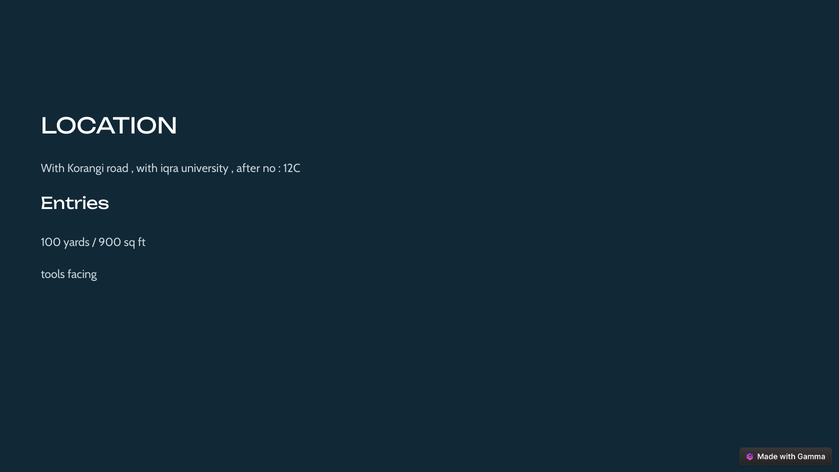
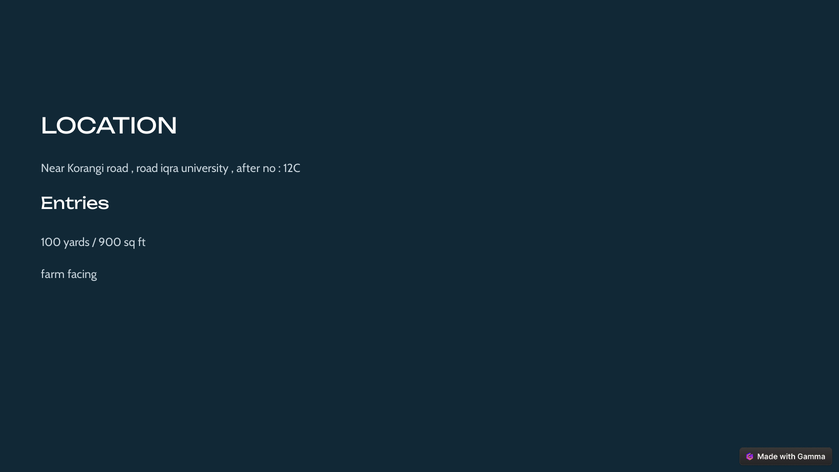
With at (53, 168): With -> Near
with at (147, 168): with -> road
tools: tools -> farm
